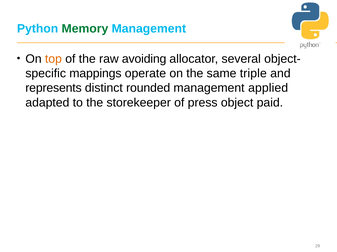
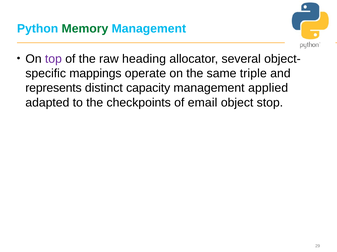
top colour: orange -> purple
avoiding: avoiding -> heading
rounded: rounded -> capacity
storekeeper: storekeeper -> checkpoints
press: press -> email
paid: paid -> stop
